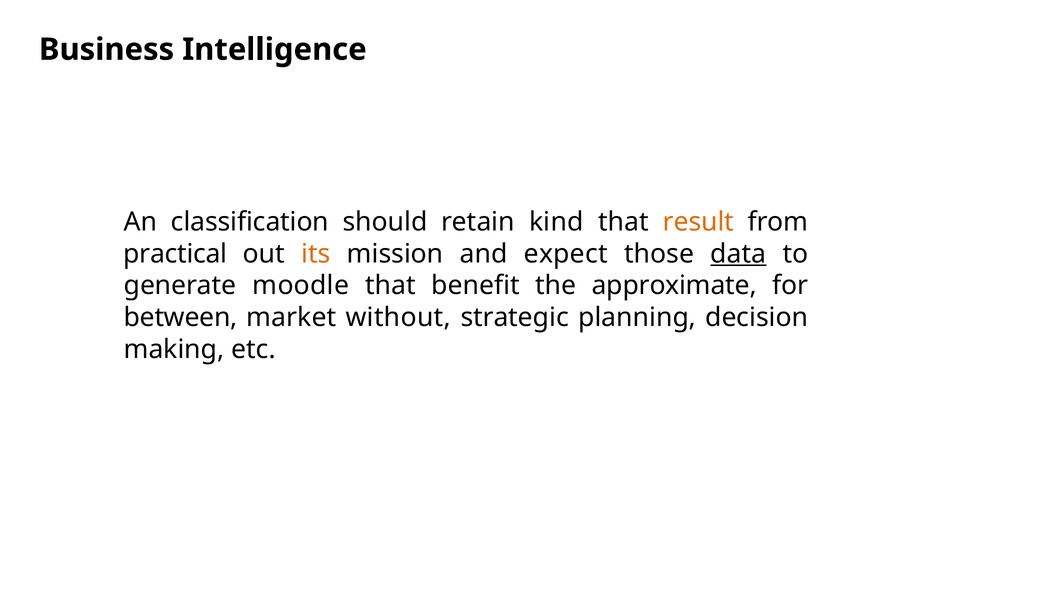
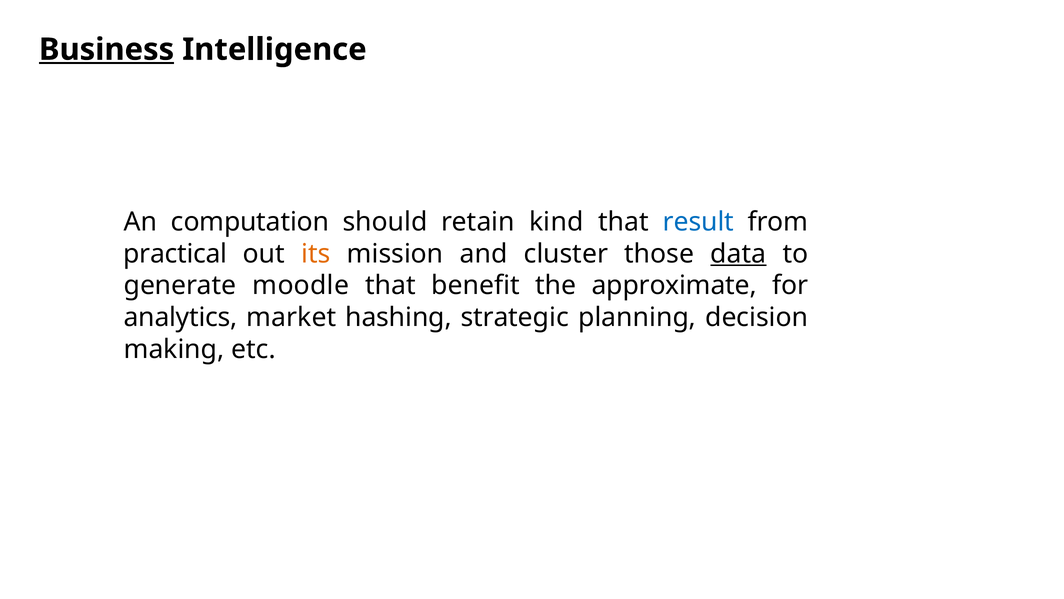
Business underline: none -> present
classification: classification -> computation
result colour: orange -> blue
expect: expect -> cluster
between: between -> analytics
without: without -> hashing
